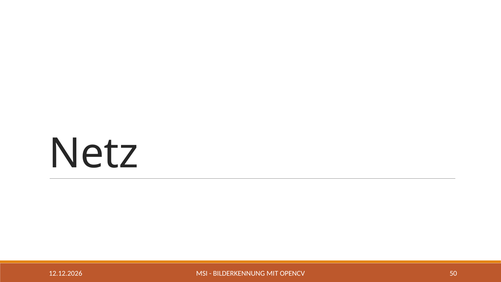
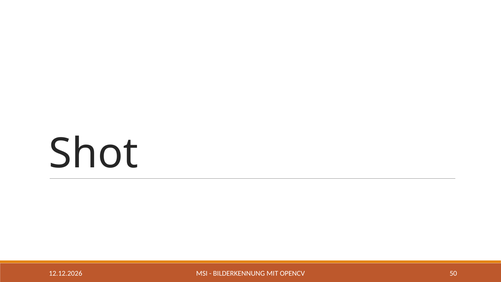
Netz: Netz -> Shot
